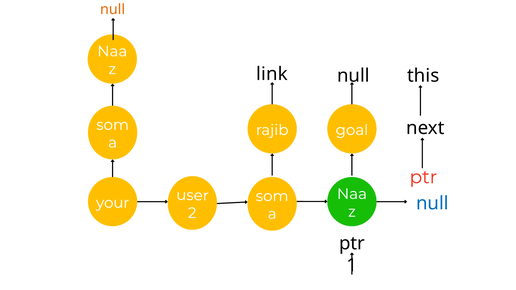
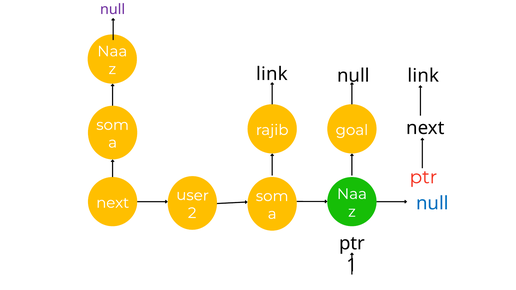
null at (113, 10) colour: orange -> purple
this at (423, 76): this -> link
your at (113, 203): your -> next
